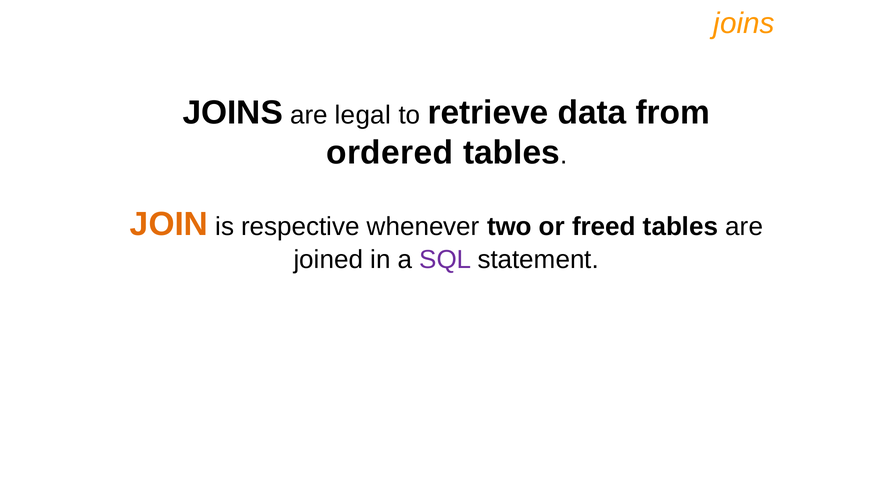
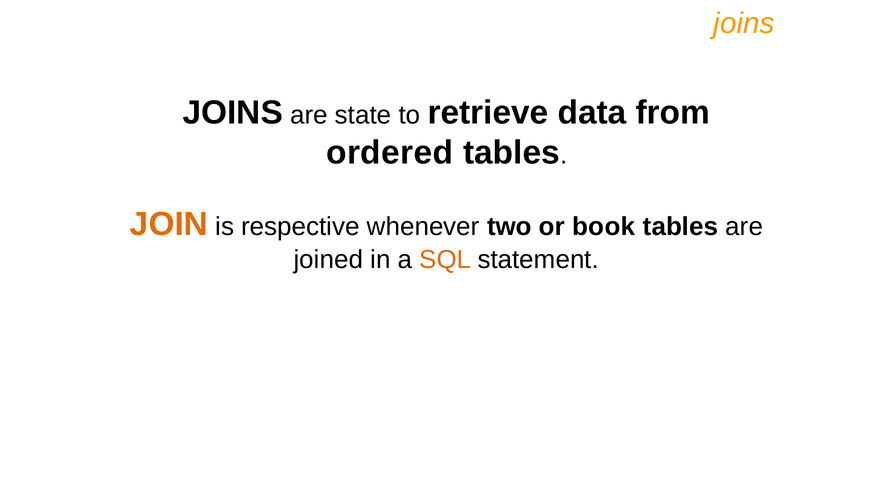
legal: legal -> state
freed: freed -> book
SQL colour: purple -> orange
